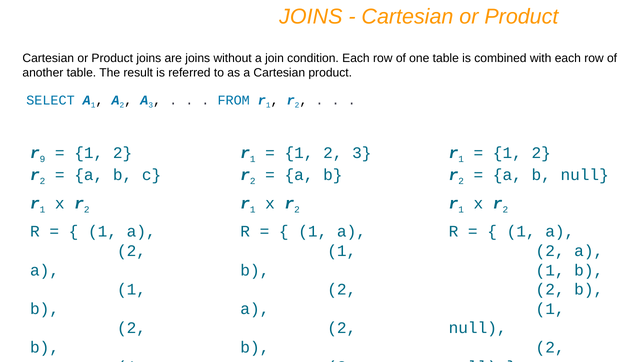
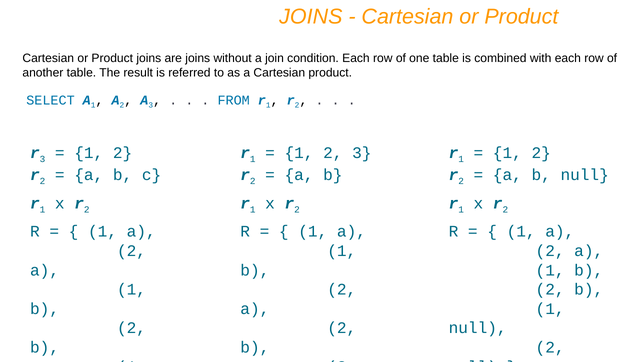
r 9: 9 -> 3
